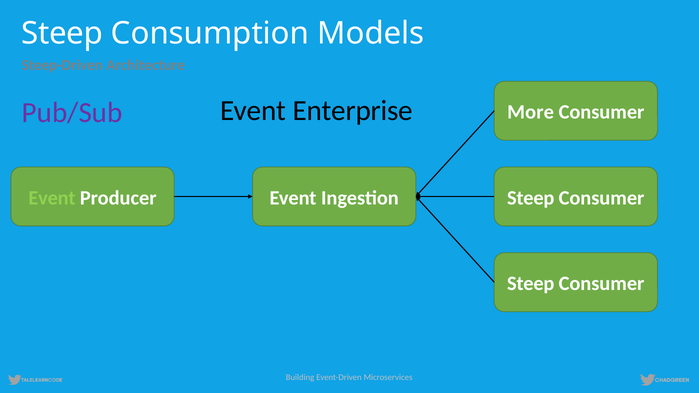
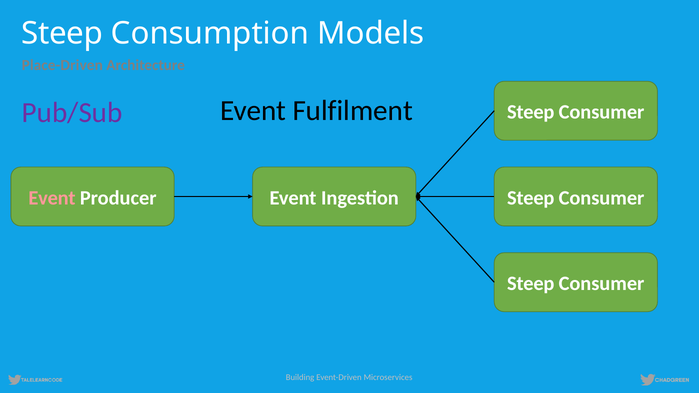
Steep-Driven: Steep-Driven -> Place-Driven
Enterprise: Enterprise -> Fulfilment
More at (531, 112): More -> Steep
Event at (52, 198) colour: light green -> pink
